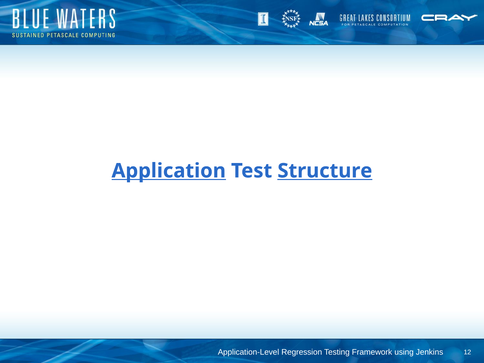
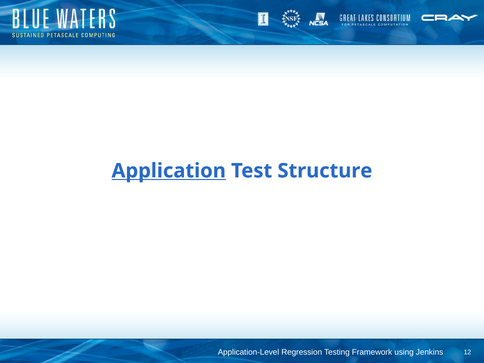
Structure underline: present -> none
